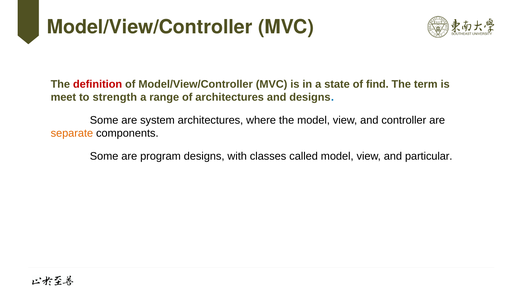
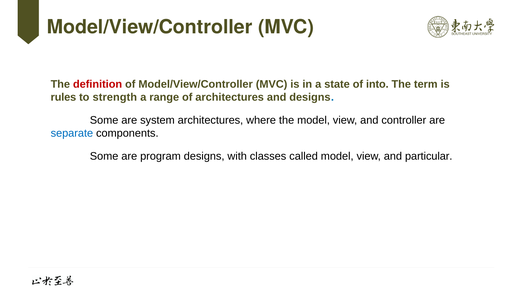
find: find -> into
meet: meet -> rules
separate colour: orange -> blue
